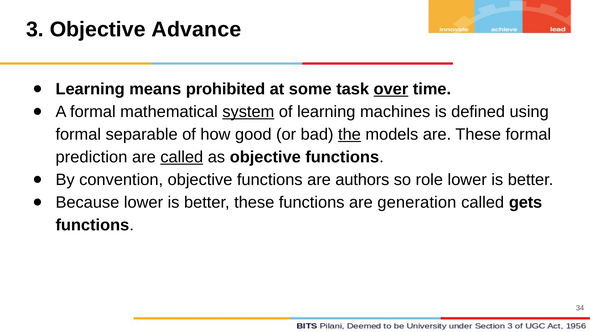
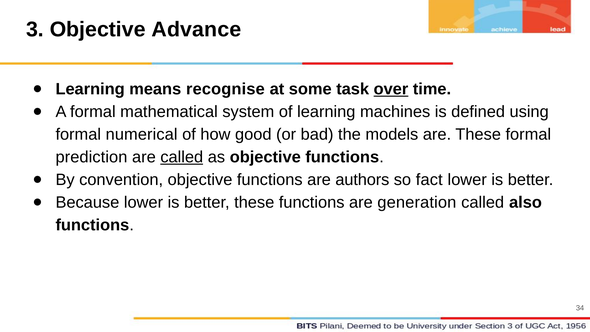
prohibited: prohibited -> recognise
system underline: present -> none
separable: separable -> numerical
the underline: present -> none
role: role -> fact
gets: gets -> also
